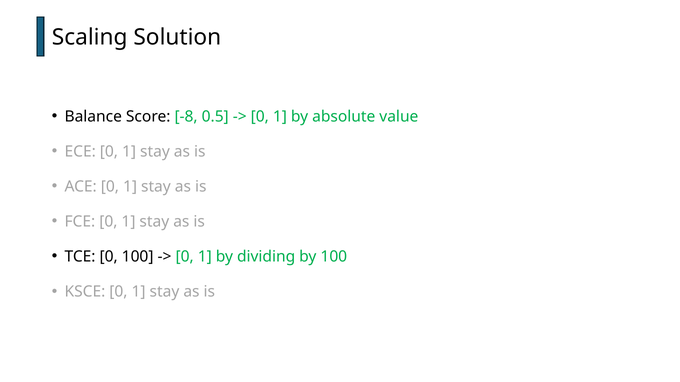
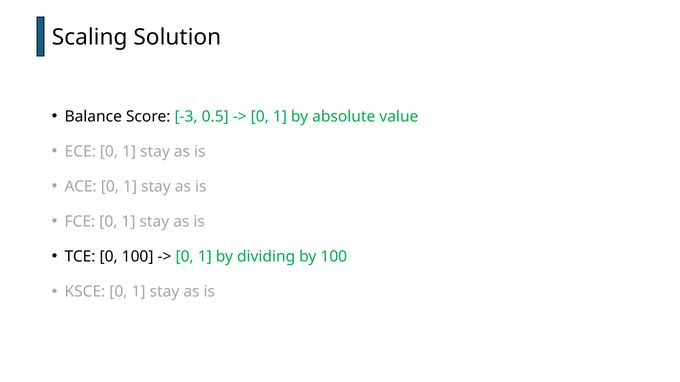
-8: -8 -> -3
